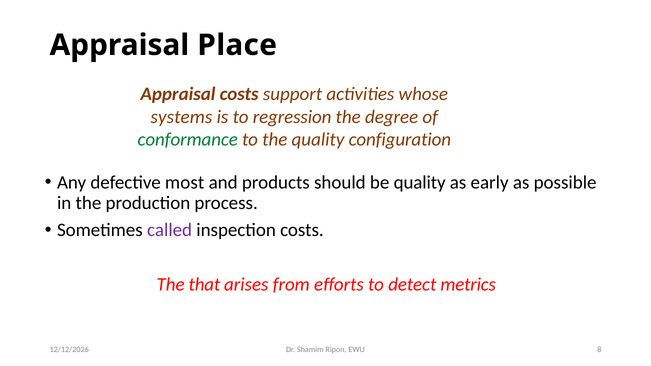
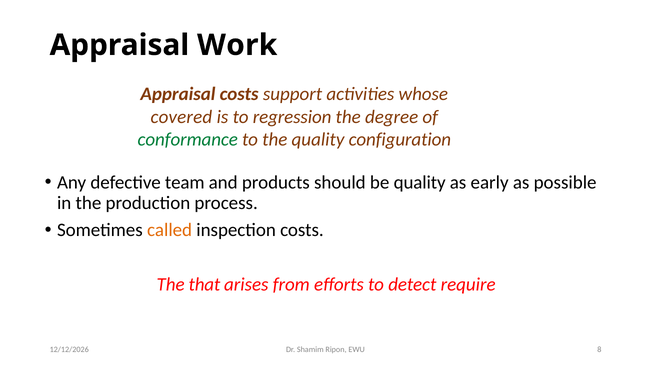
Place: Place -> Work
systems: systems -> covered
most: most -> team
called colour: purple -> orange
metrics: metrics -> require
